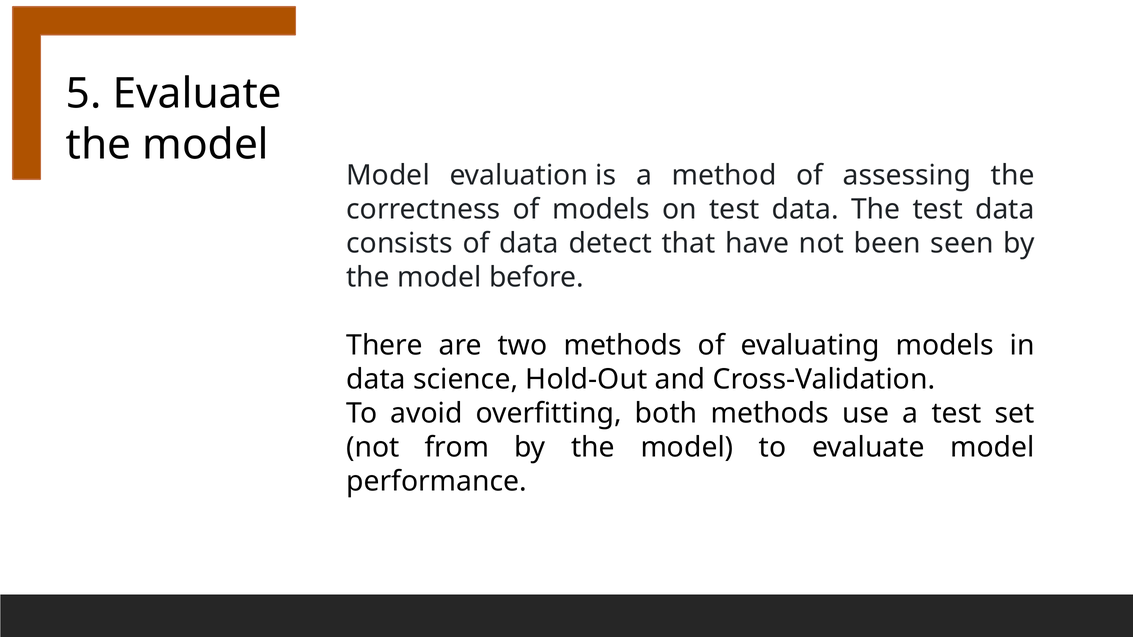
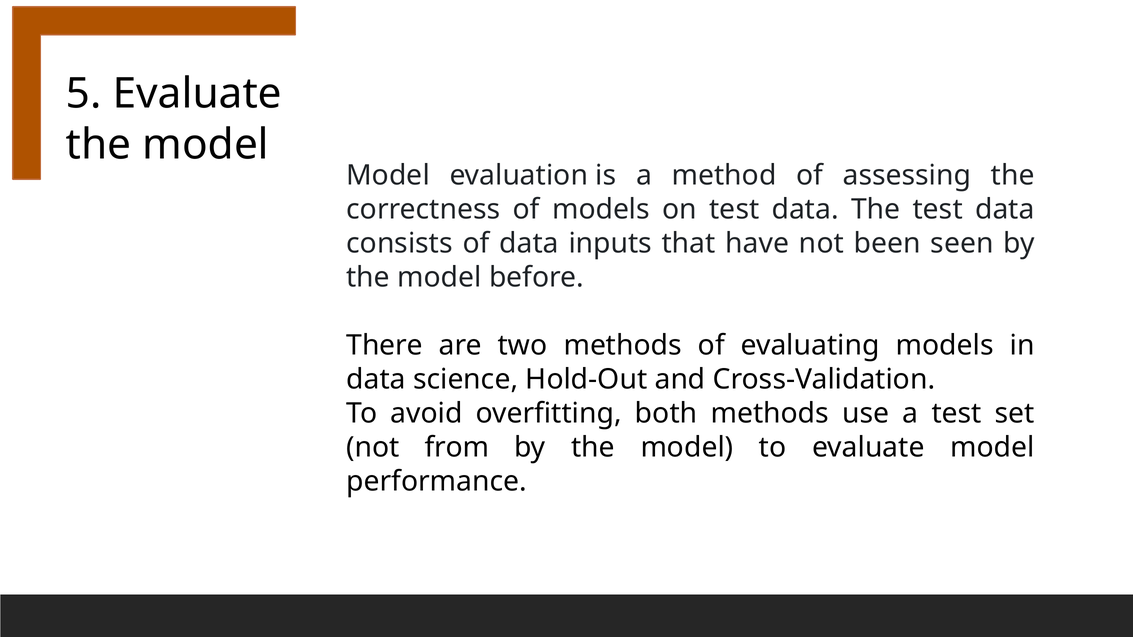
detect: detect -> inputs
